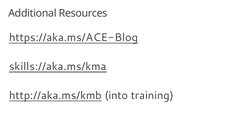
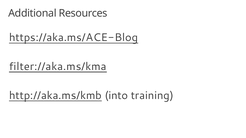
skills://aka.ms/kma: skills://aka.ms/kma -> filter://aka.ms/kma
